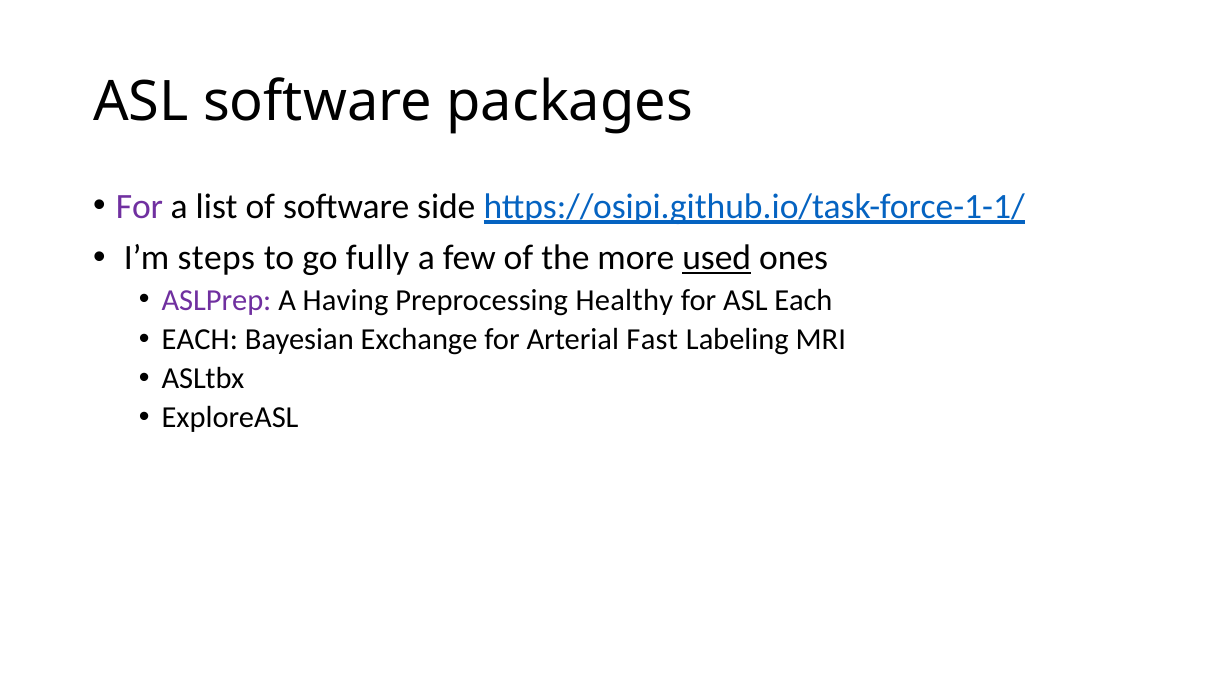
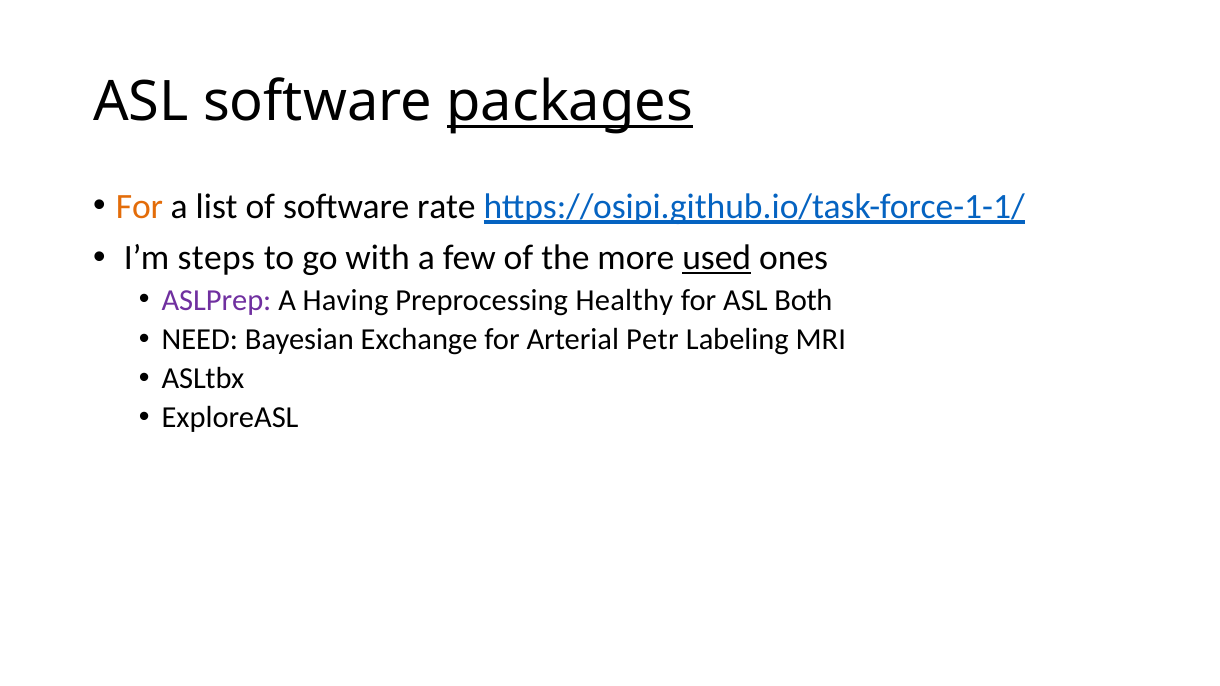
packages underline: none -> present
For at (139, 207) colour: purple -> orange
side: side -> rate
fully: fully -> with
ASL Each: Each -> Both
EACH at (200, 339): EACH -> NEED
Fast: Fast -> Petr
